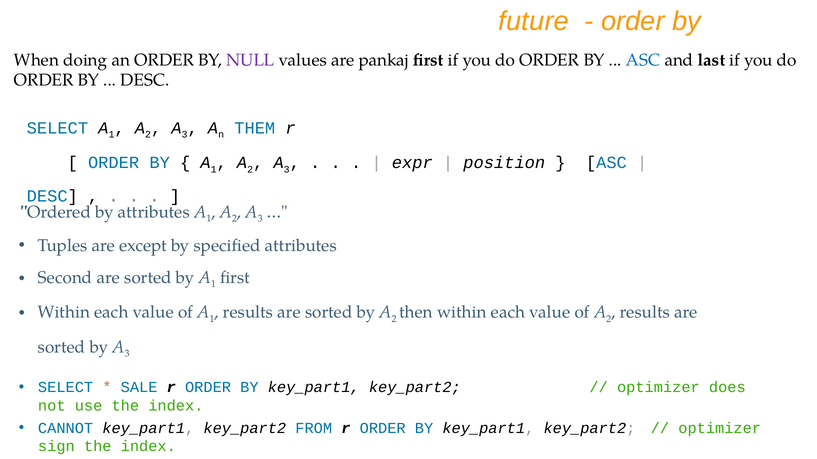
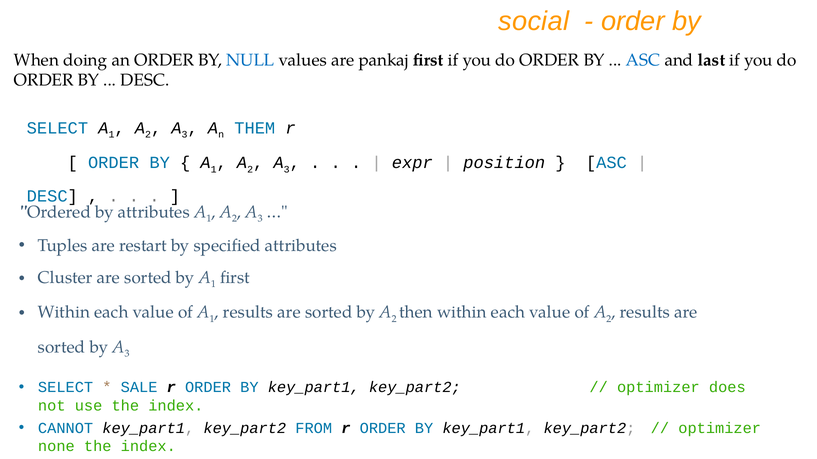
future: future -> social
NULL colour: purple -> blue
except: except -> restart
Second: Second -> Cluster
sign: sign -> none
